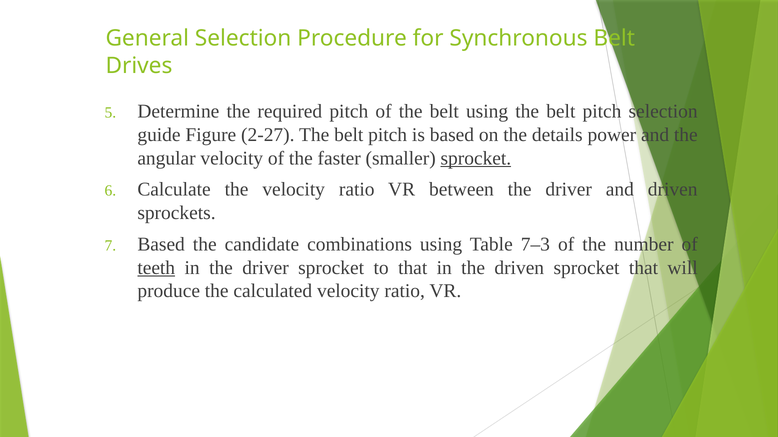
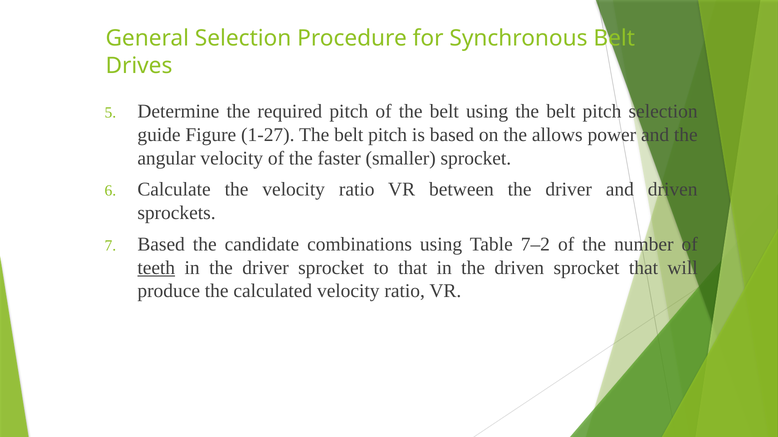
2-27: 2-27 -> 1-27
details: details -> allows
sprocket at (476, 158) underline: present -> none
7–3: 7–3 -> 7–2
